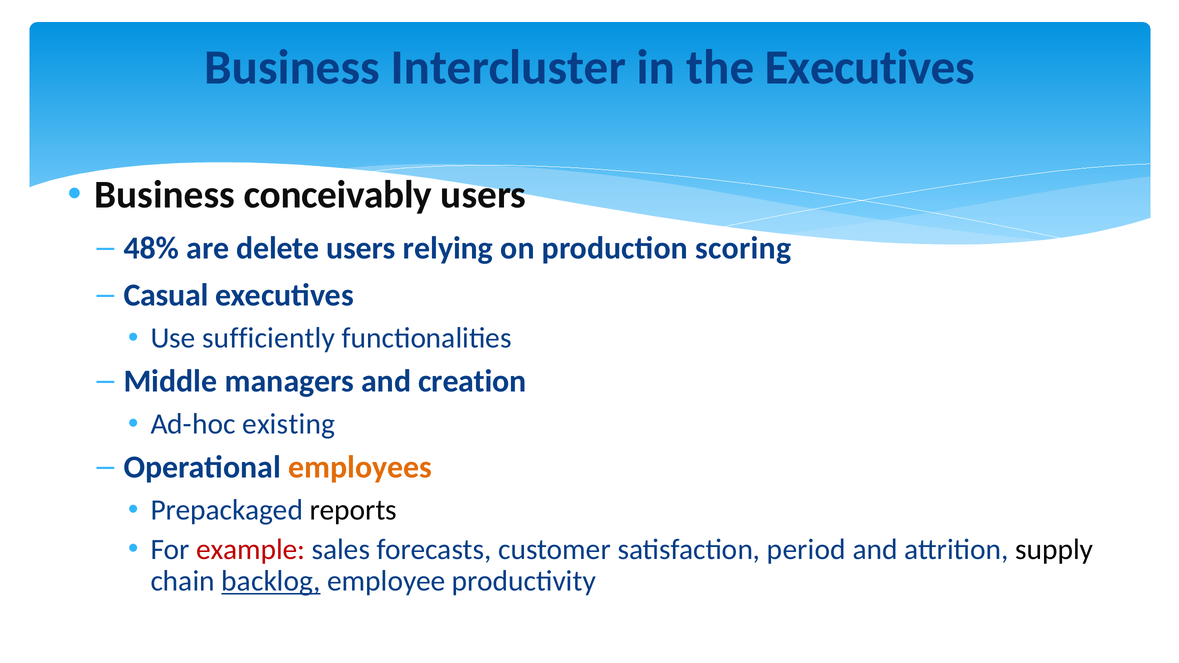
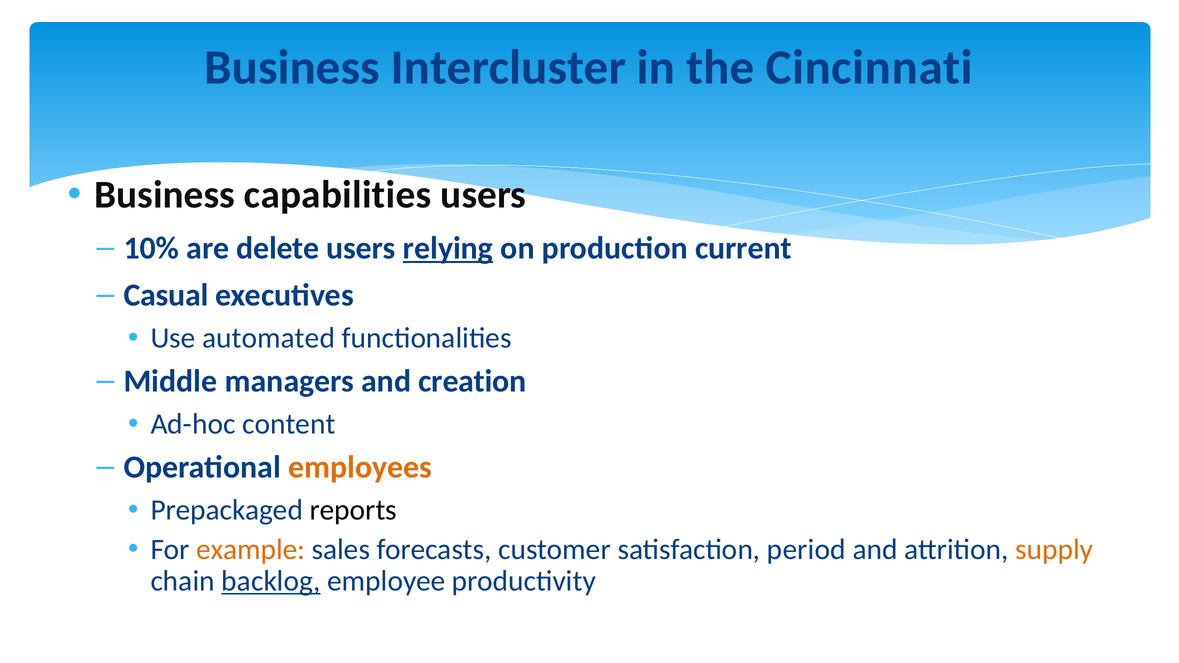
the Executives: Executives -> Cincinnati
conceivably: conceivably -> capabilities
48%: 48% -> 10%
relying underline: none -> present
scoring: scoring -> current
sufficiently: sufficiently -> automated
existing: existing -> content
example colour: red -> orange
supply colour: black -> orange
